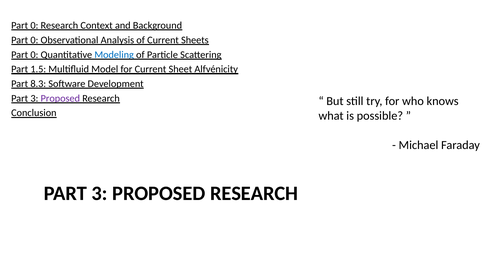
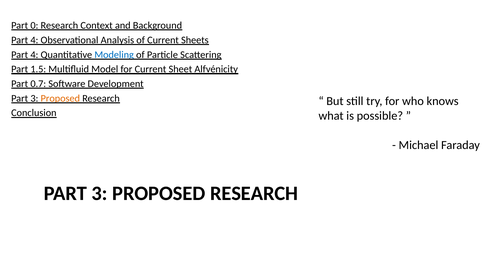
0 at (34, 40): 0 -> 4
0 at (34, 55): 0 -> 4
8.3: 8.3 -> 0.7
Proposed at (60, 98) colour: purple -> orange
